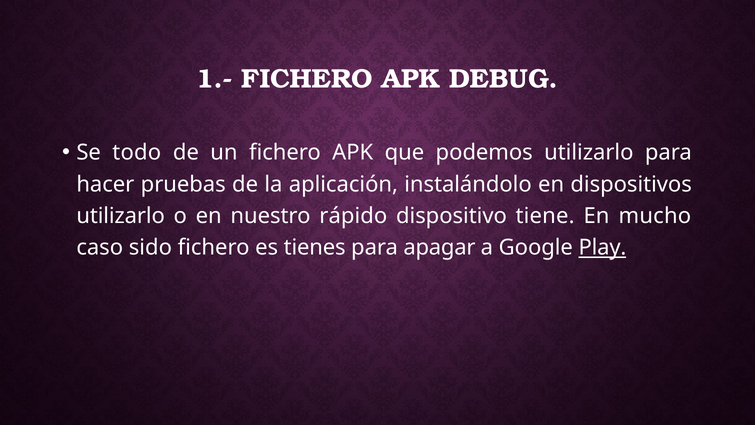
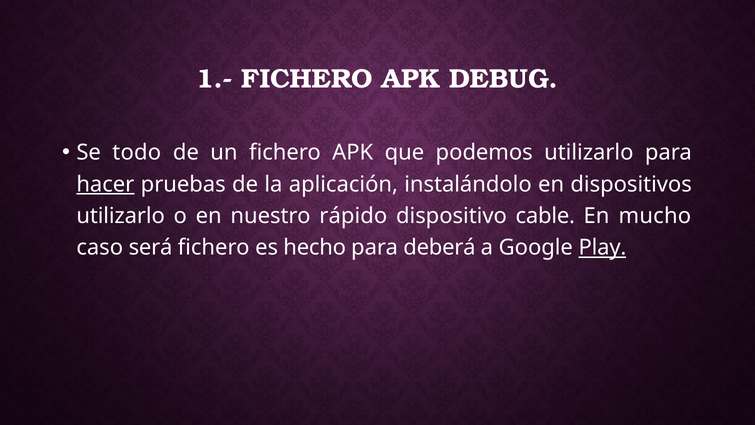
hacer underline: none -> present
tiene: tiene -> cable
sido: sido -> será
tienes: tienes -> hecho
apagar: apagar -> deberá
